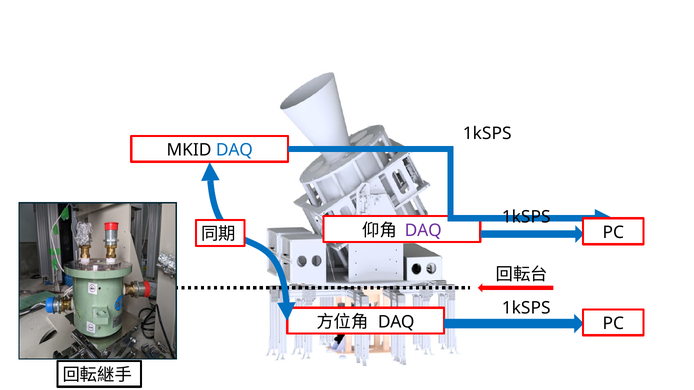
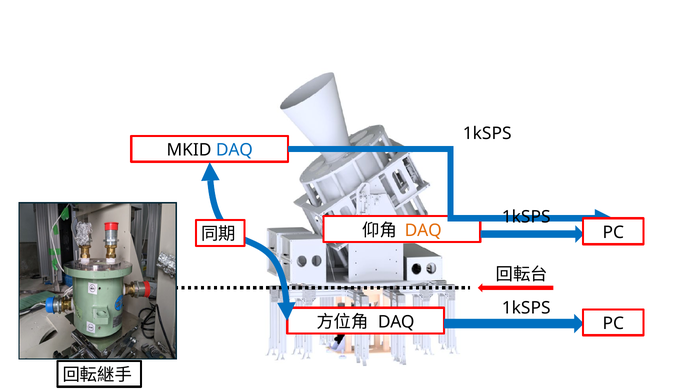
DAQ at (423, 231) colour: purple -> orange
